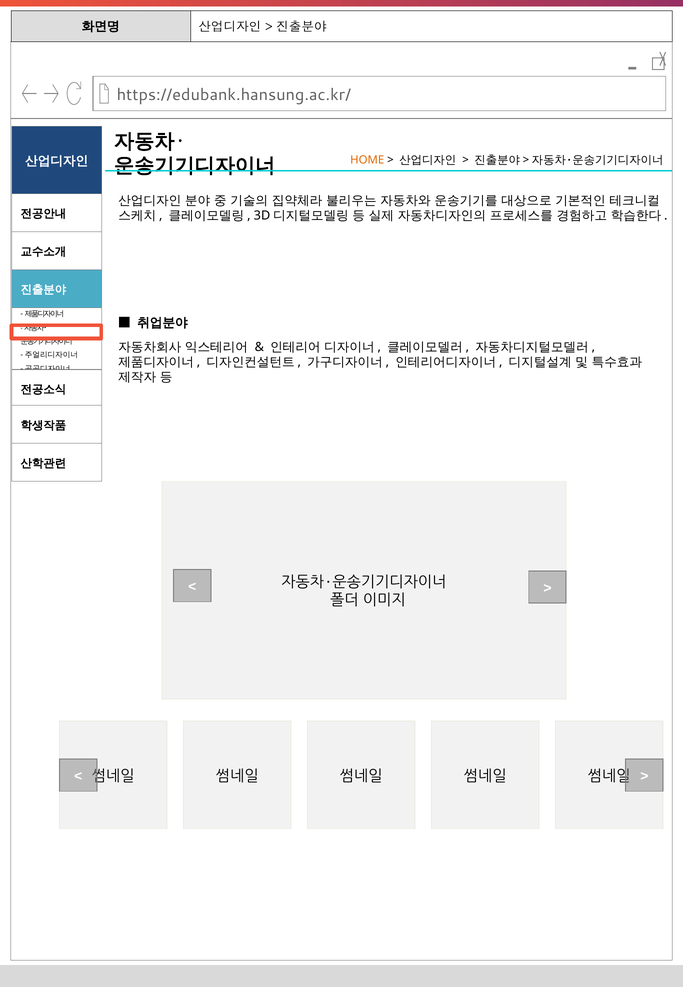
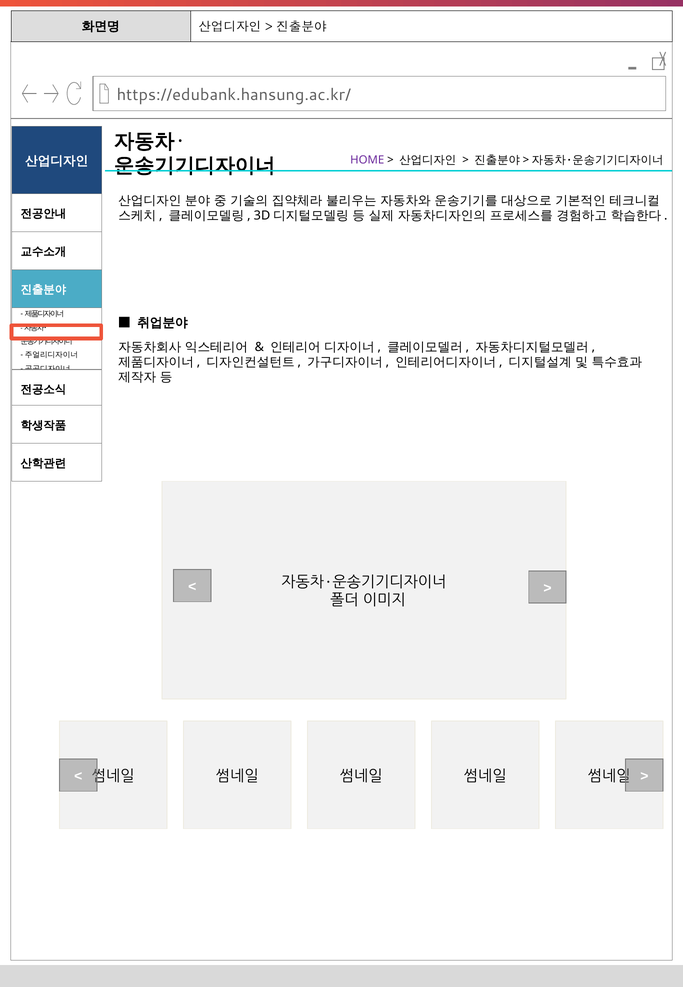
HOME colour: orange -> purple
